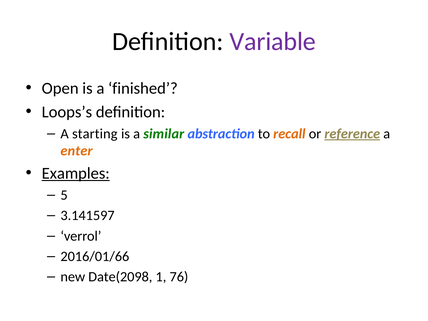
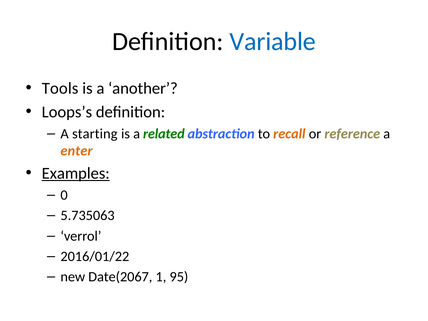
Variable colour: purple -> blue
Open: Open -> Tools
finished: finished -> another
similar: similar -> related
reference underline: present -> none
5: 5 -> 0
3.141597: 3.141597 -> 5.735063
2016/01/66: 2016/01/66 -> 2016/01/22
Date(2098: Date(2098 -> Date(2067
76: 76 -> 95
